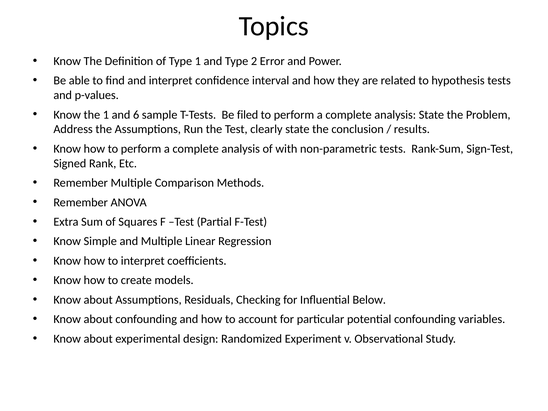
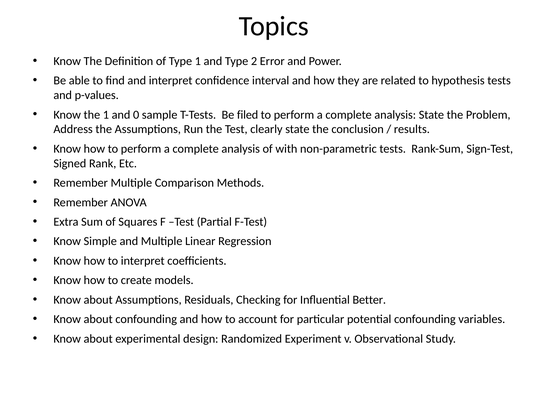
6: 6 -> 0
Below: Below -> Better
